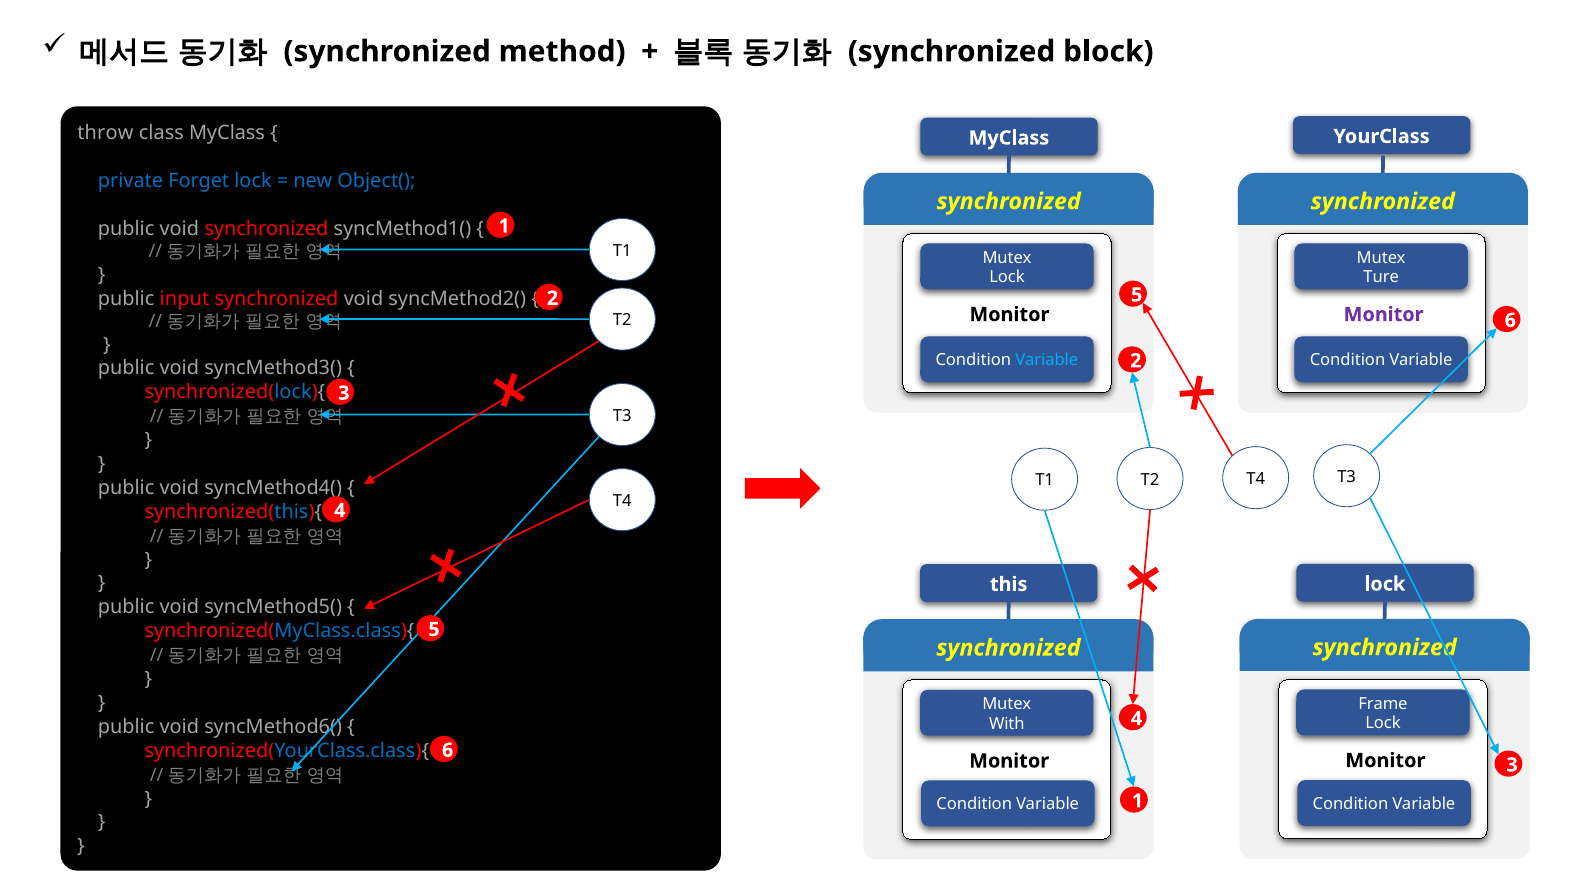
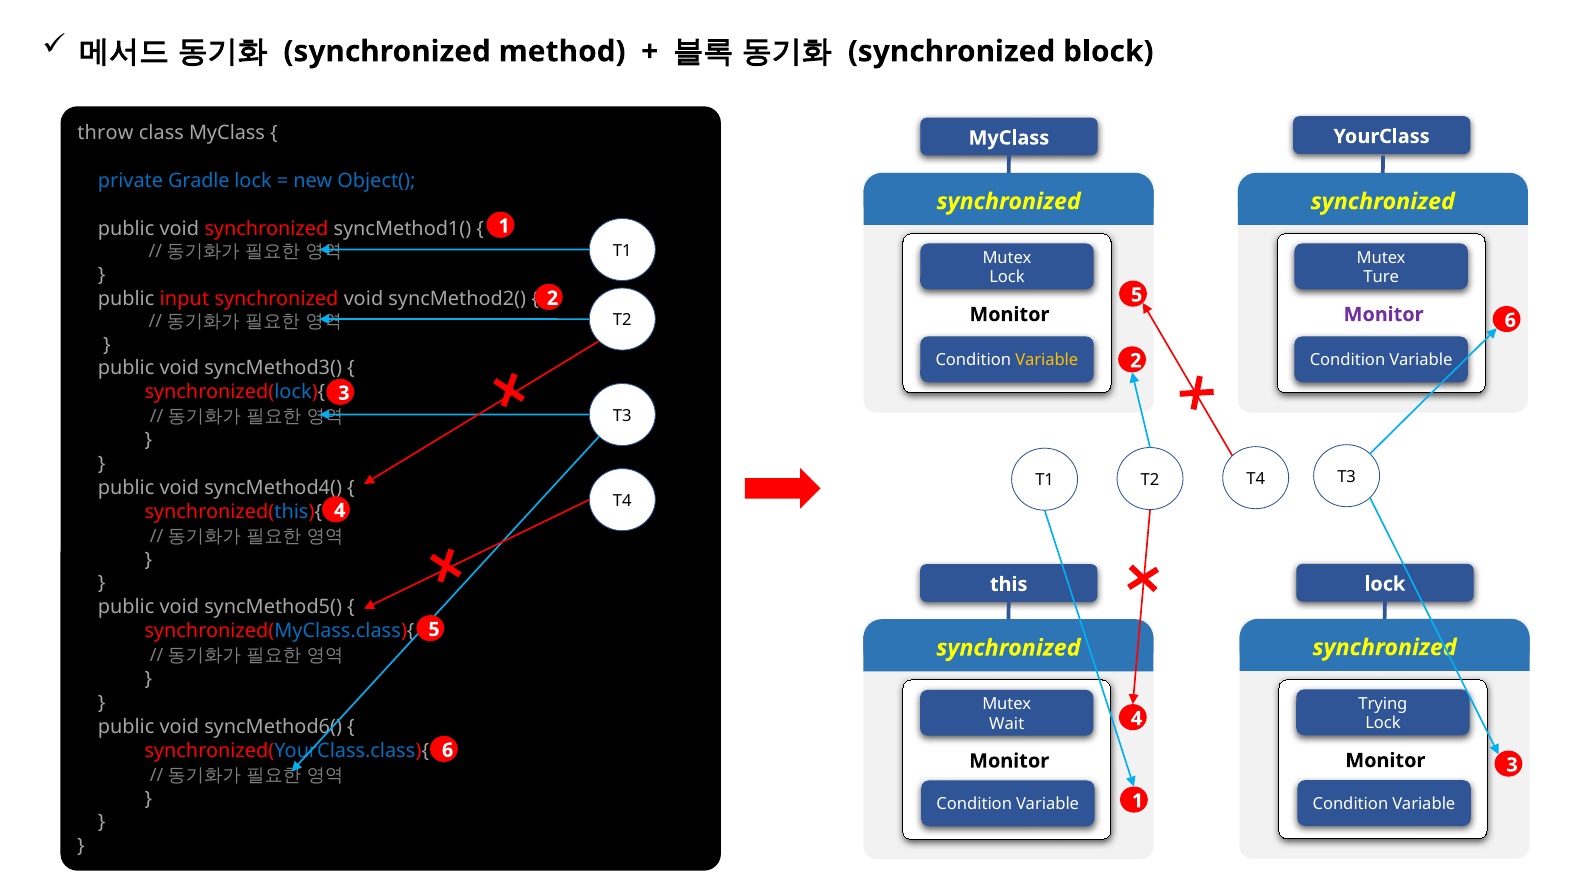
Forget: Forget -> Gradle
Variable at (1047, 361) colour: light blue -> yellow
Frame: Frame -> Trying
With: With -> Wait
